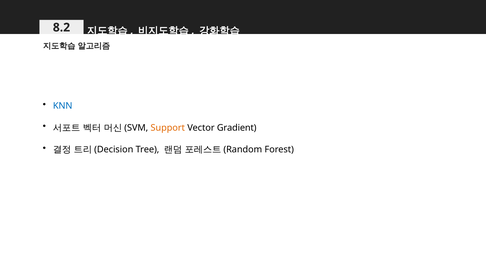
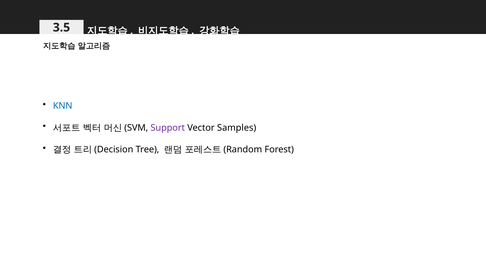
8.2: 8.2 -> 3.5
Support colour: orange -> purple
Gradient: Gradient -> Samples
